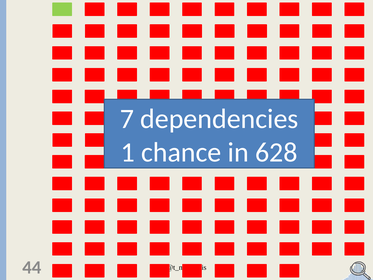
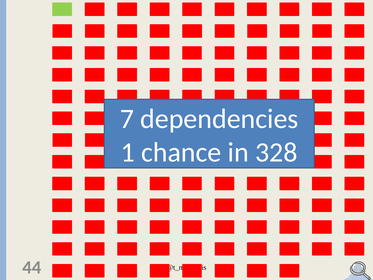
628: 628 -> 328
